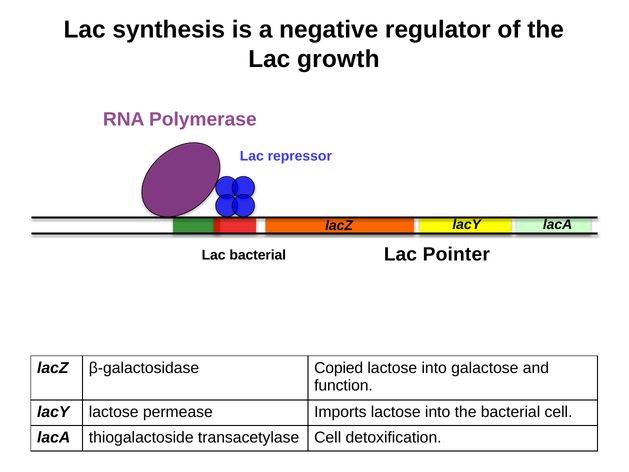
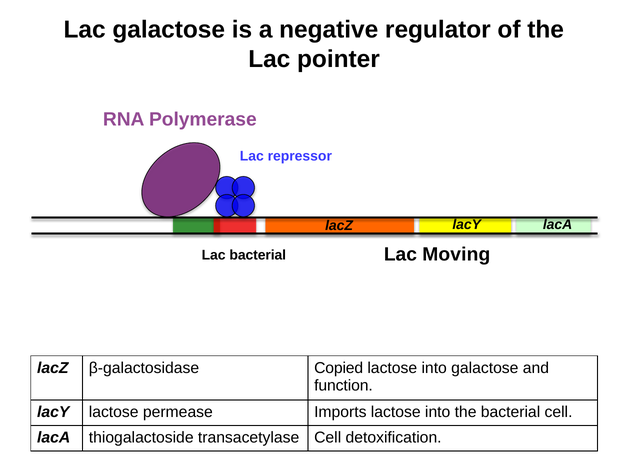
Lac synthesis: synthesis -> galactose
growth: growth -> pointer
Pointer: Pointer -> Moving
